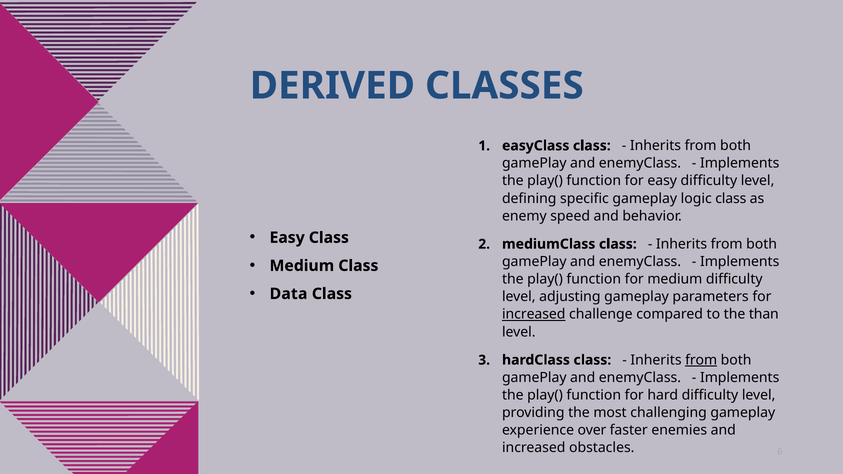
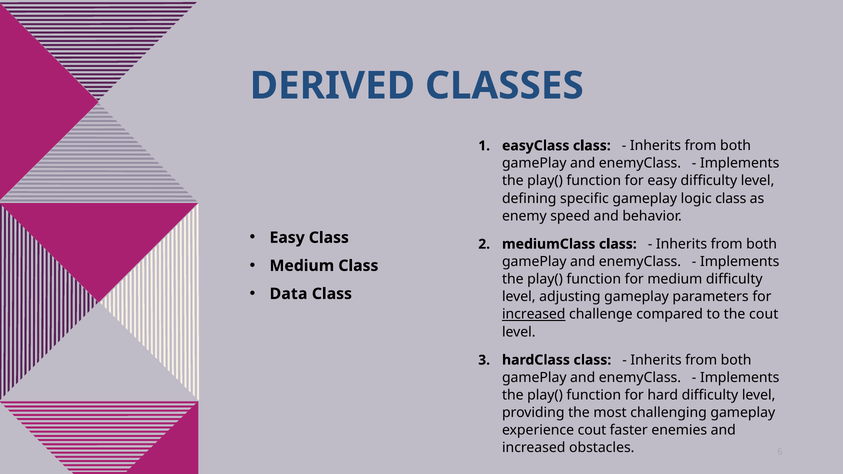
the than: than -> cout
from at (701, 360) underline: present -> none
experience over: over -> cout
